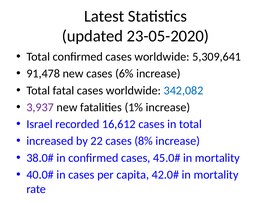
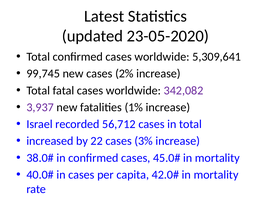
91,478: 91,478 -> 99,745
6%: 6% -> 2%
342,082 colour: blue -> purple
16,612: 16,612 -> 56,712
8%: 8% -> 3%
